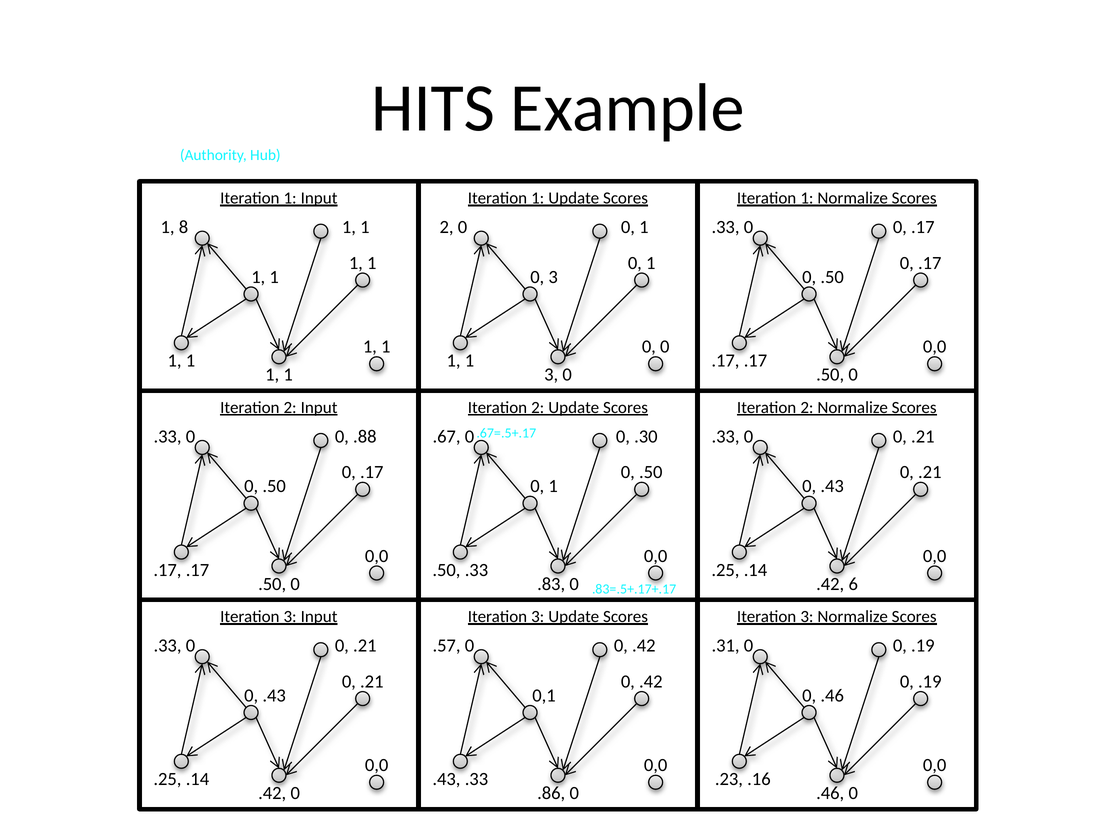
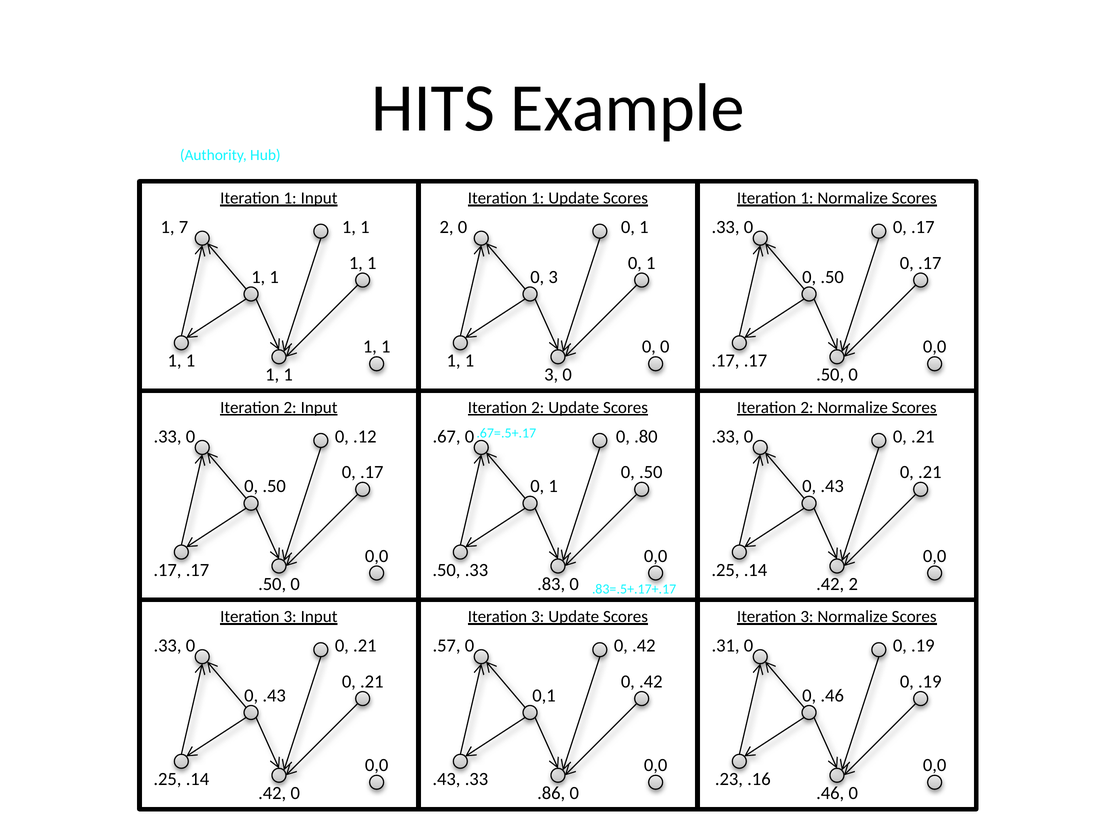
8: 8 -> 7
.88: .88 -> .12
.30: .30 -> .80
.42 6: 6 -> 2
